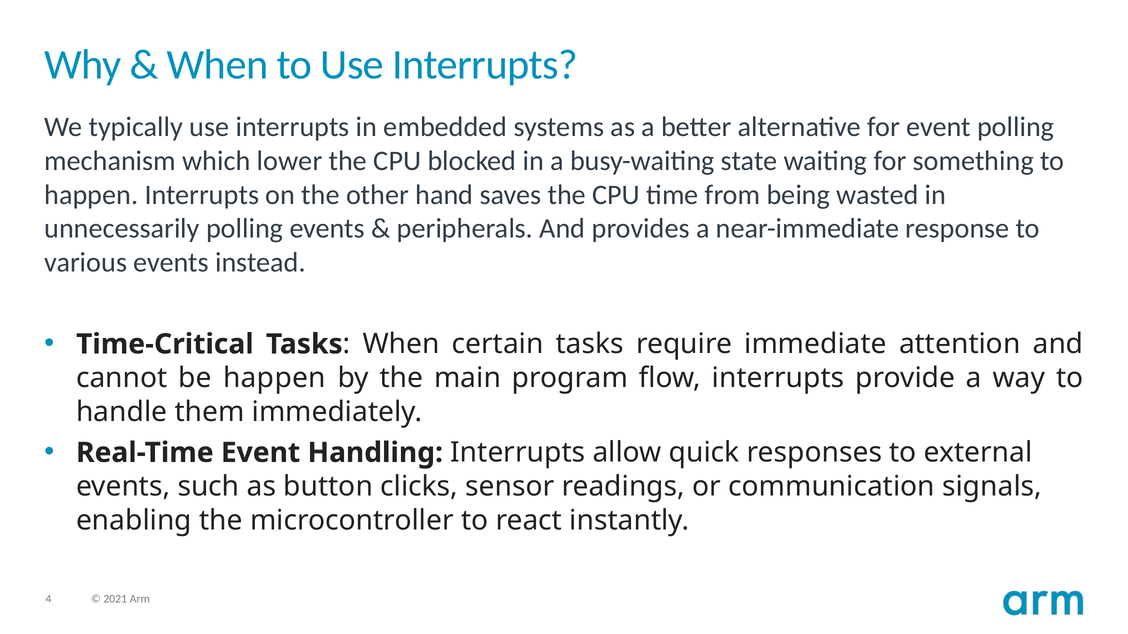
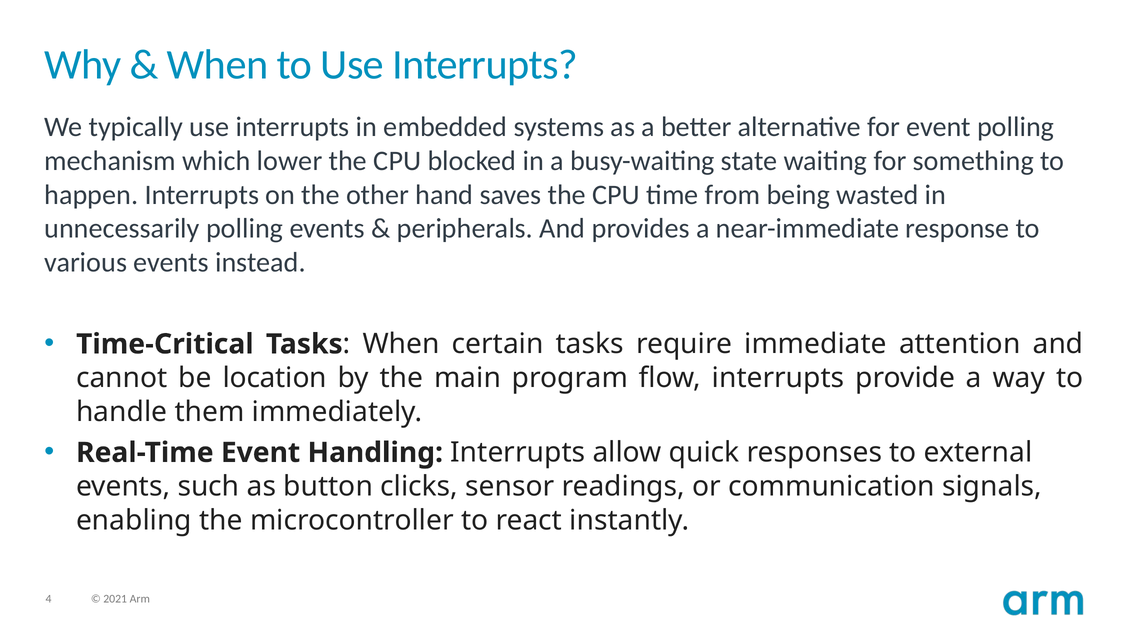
be happen: happen -> location
